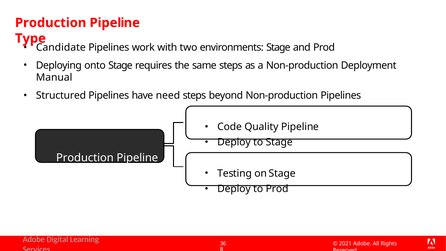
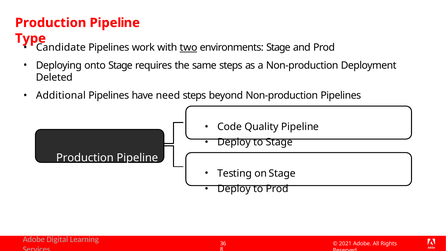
two underline: none -> present
Manual: Manual -> Deleted
Structured: Structured -> Additional
